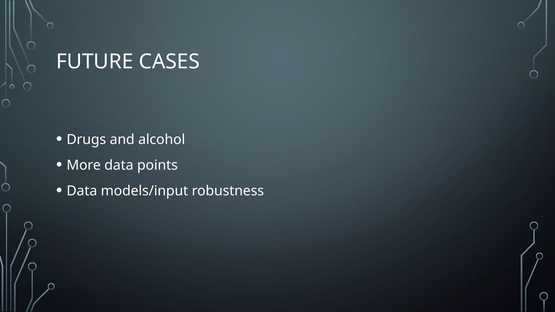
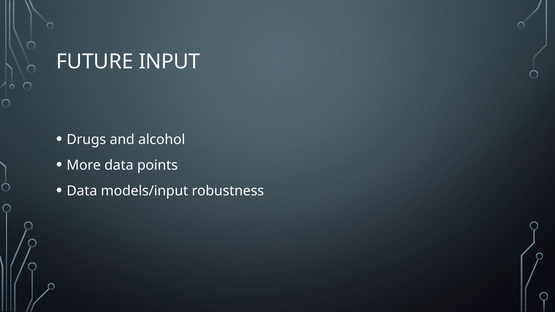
CASES: CASES -> INPUT
